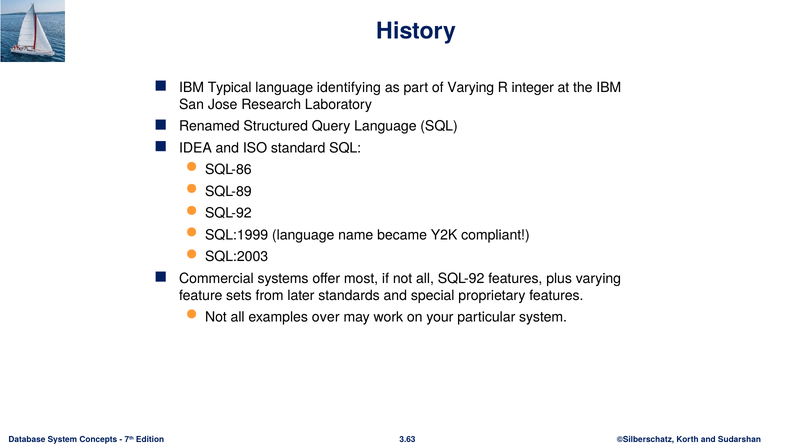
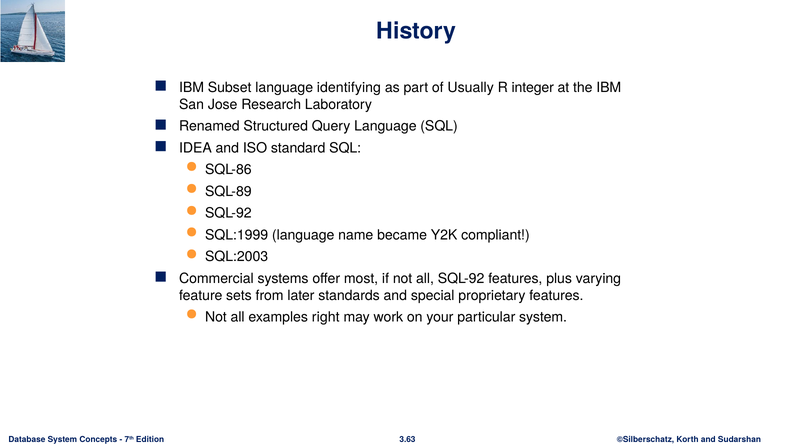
Typical: Typical -> Subset
of Varying: Varying -> Usually
over: over -> right
